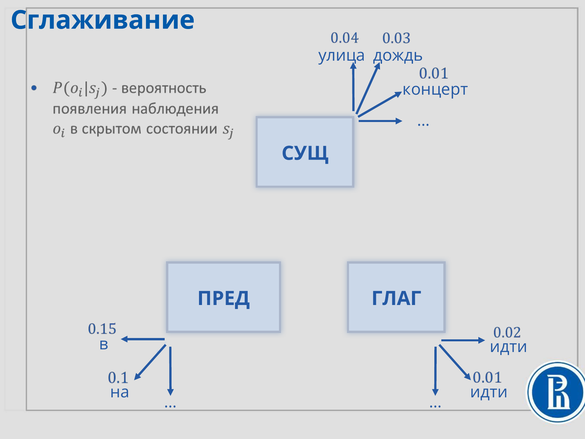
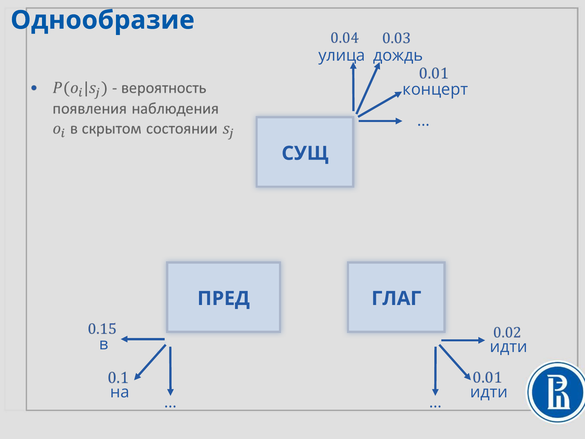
Сглаживание: Сглаживание -> Однообразие
